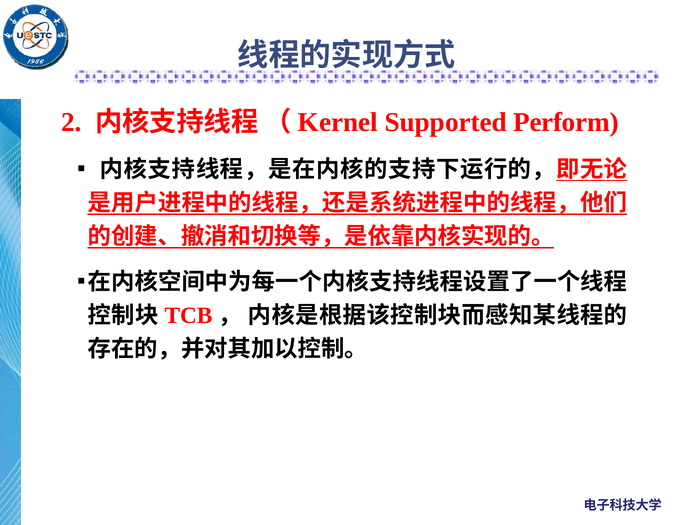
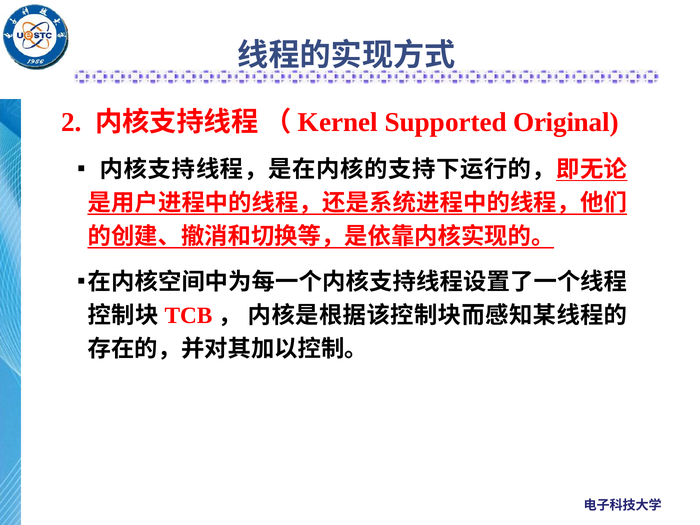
Perform: Perform -> Original
